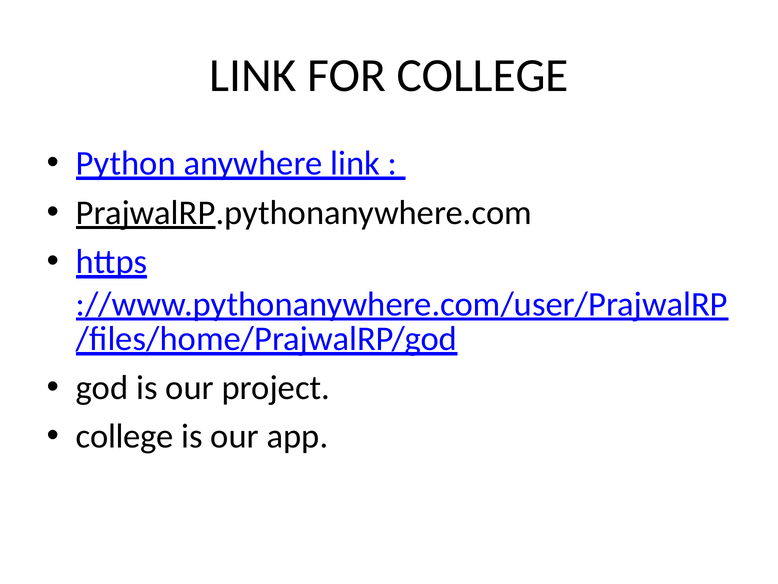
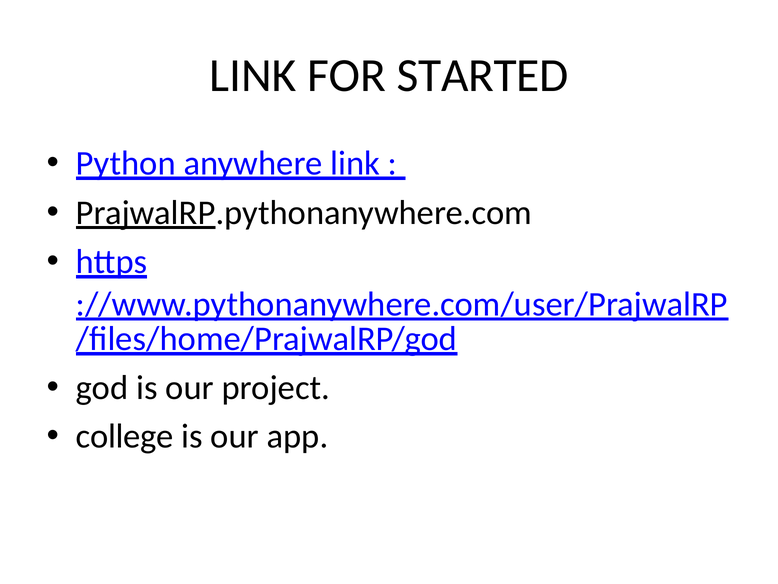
FOR COLLEGE: COLLEGE -> STARTED
